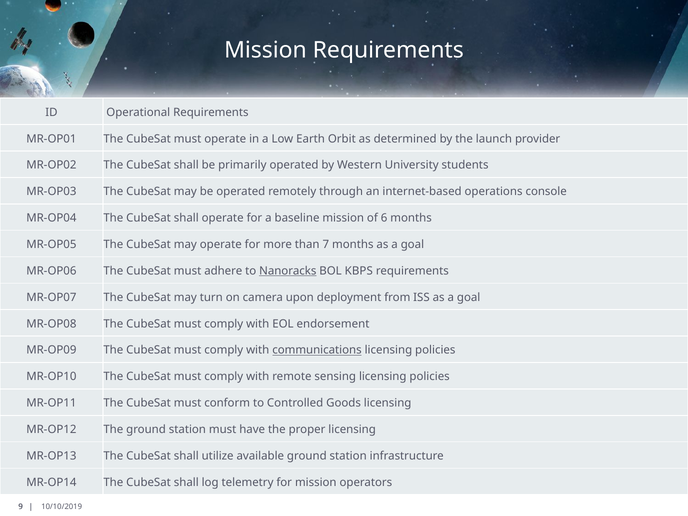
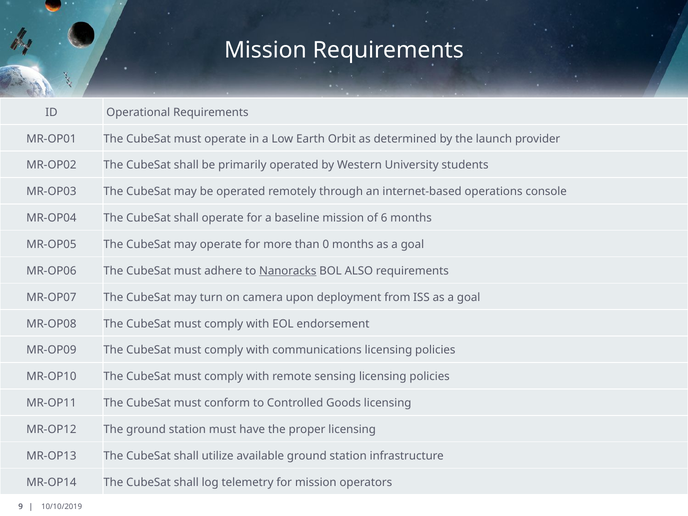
7: 7 -> 0
KBPS: KBPS -> ALSO
communications underline: present -> none
